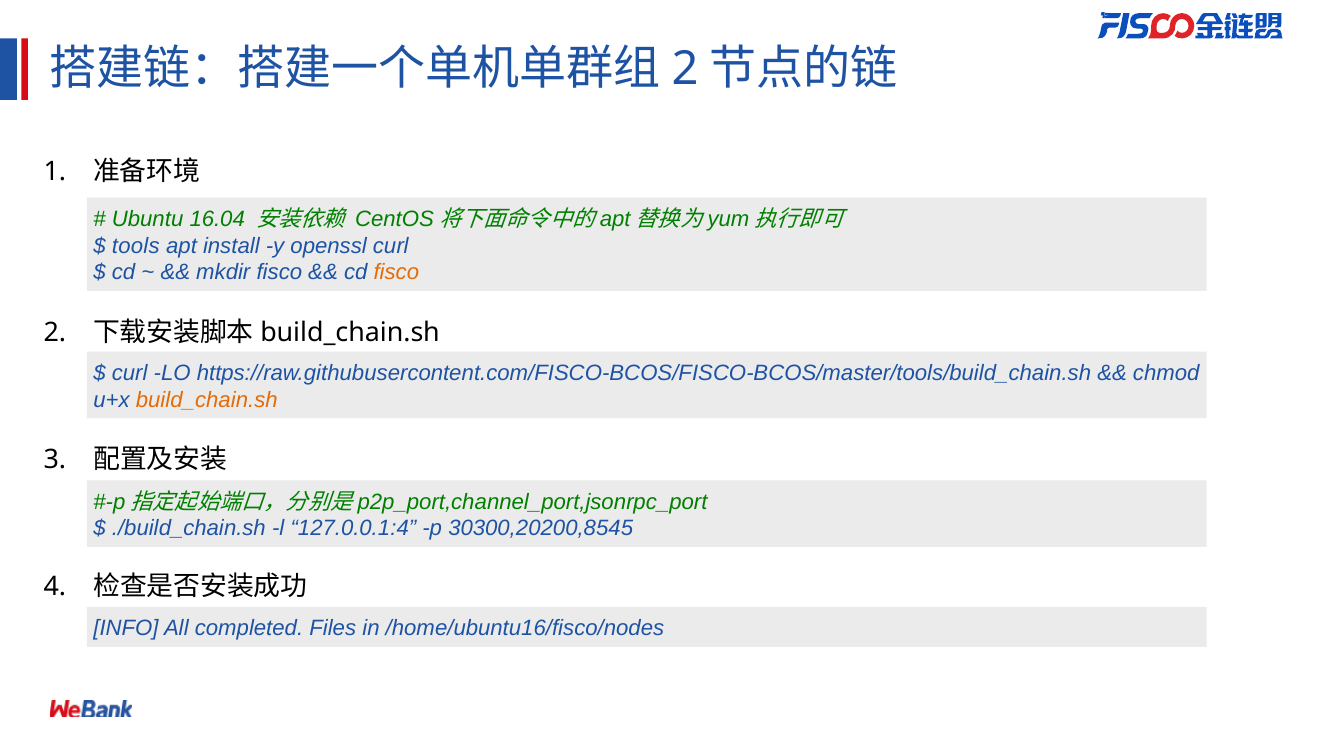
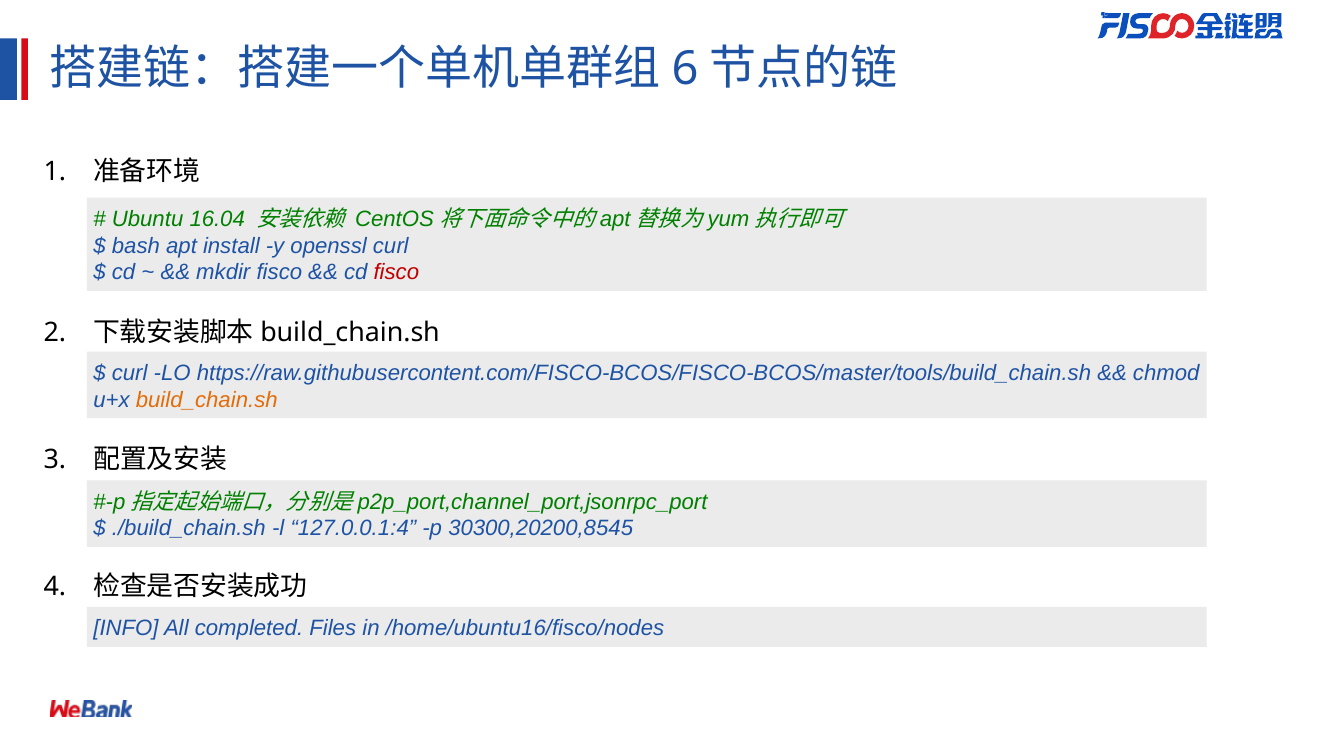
2 at (685, 69): 2 -> 6
tools: tools -> bash
fisco at (396, 272) colour: orange -> red
